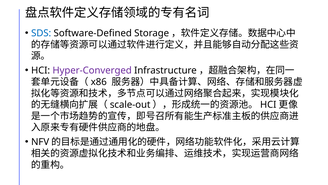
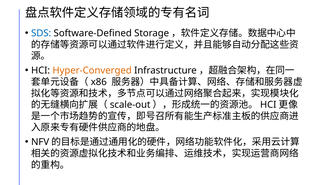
Hyper-Converged colour: purple -> orange
